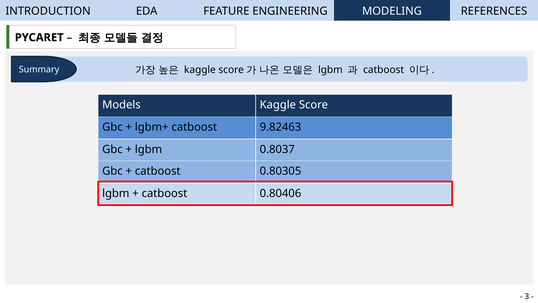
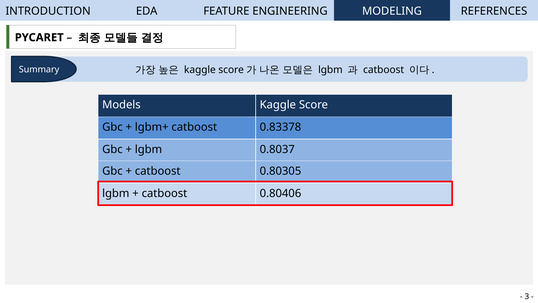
9.82463: 9.82463 -> 0.83378
